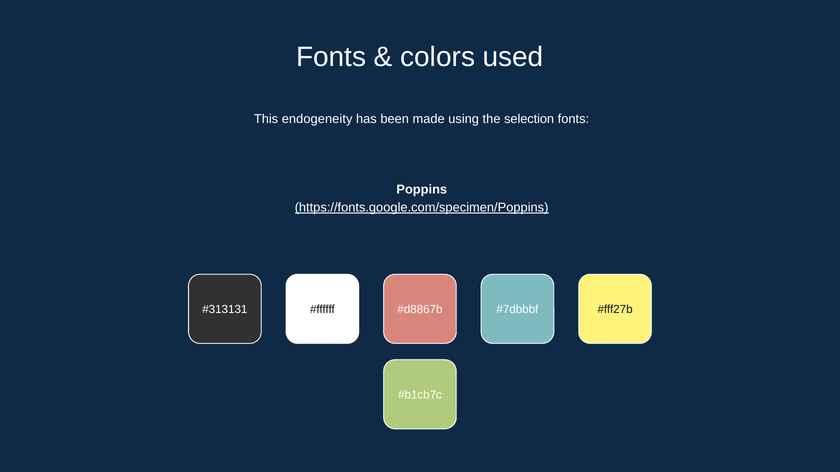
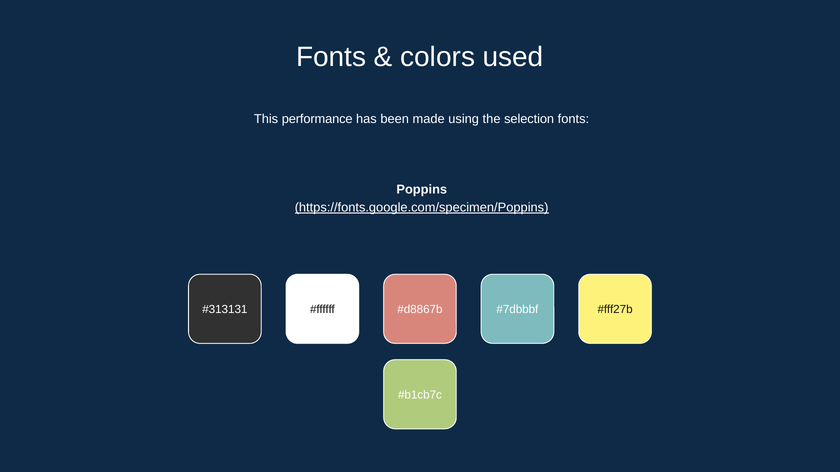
endogeneity: endogeneity -> performance
